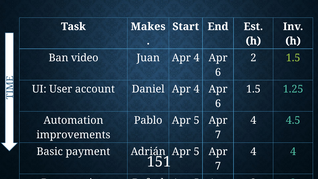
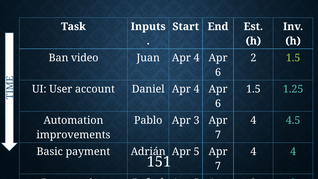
Makes: Makes -> Inputs
Pablo Apr 5: 5 -> 3
